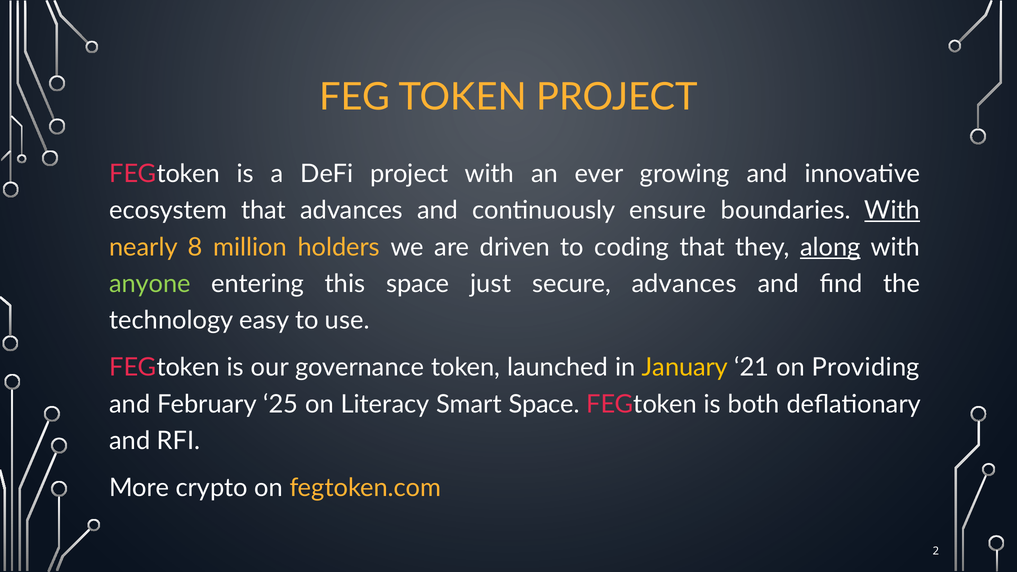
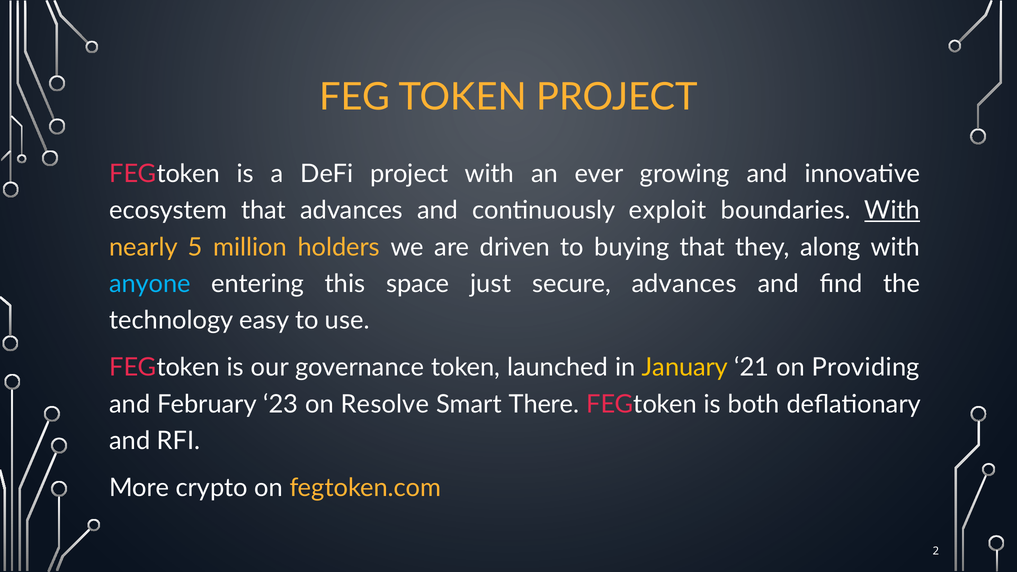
ensure: ensure -> exploit
8: 8 -> 5
coding: coding -> buying
along underline: present -> none
anyone colour: light green -> light blue
25: 25 -> 23
Literacy: Literacy -> Resolve
Smart Space: Space -> There
